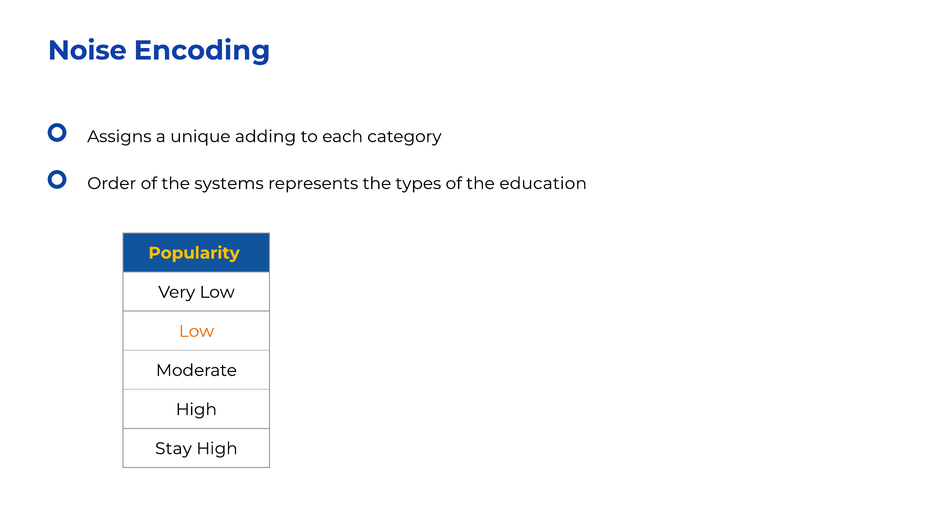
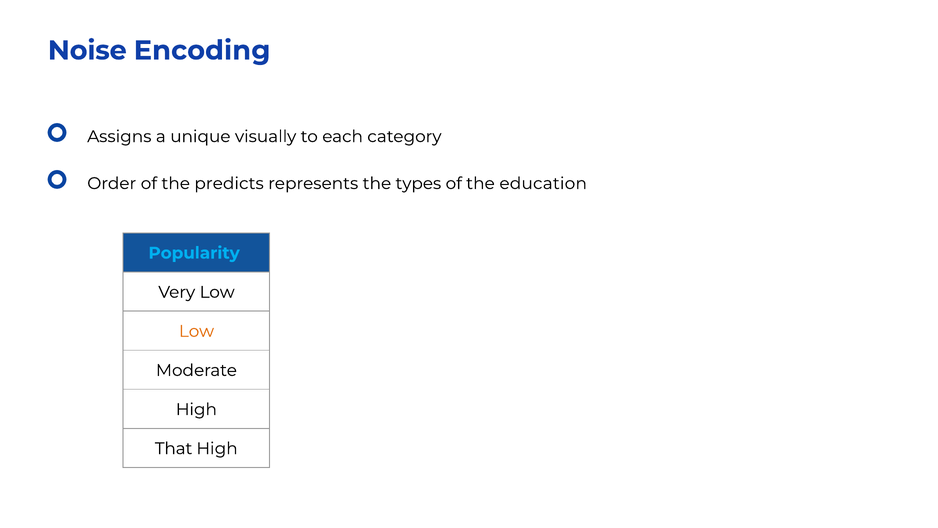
adding: adding -> visually
systems: systems -> predicts
Popularity colour: yellow -> light blue
Stay: Stay -> That
